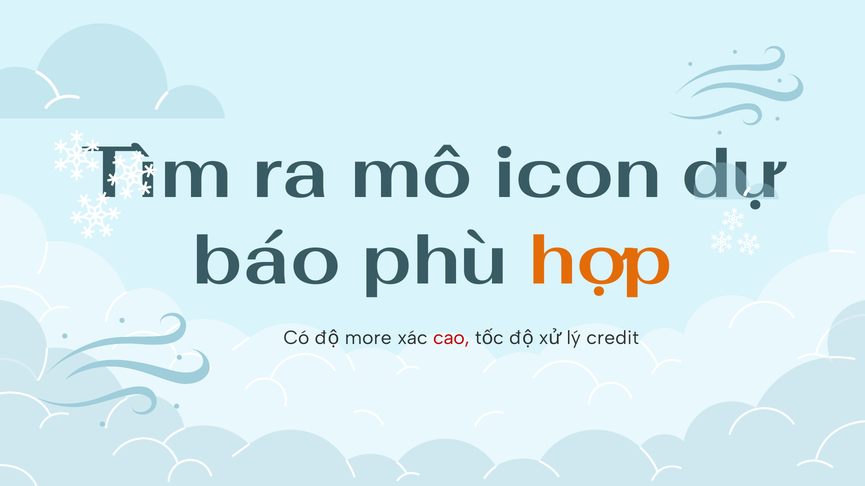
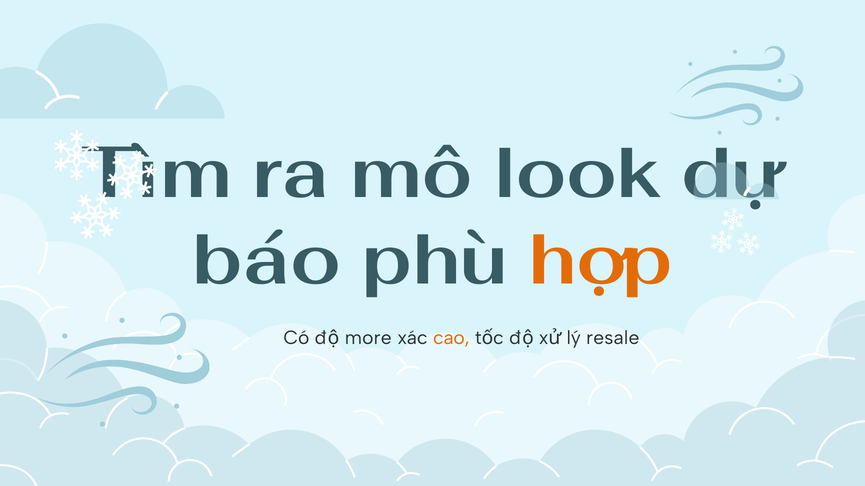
icon: icon -> look
cao colour: red -> orange
credit: credit -> resale
